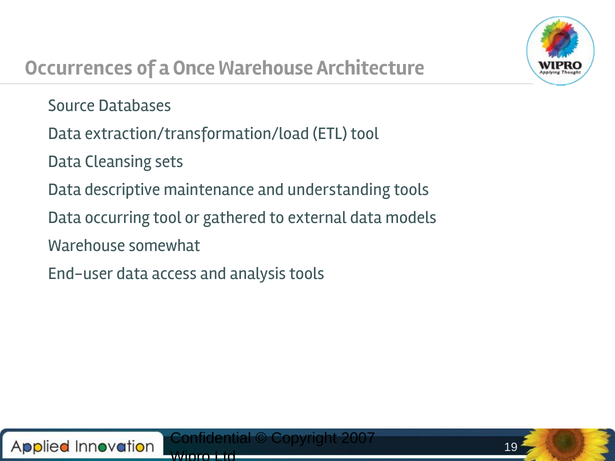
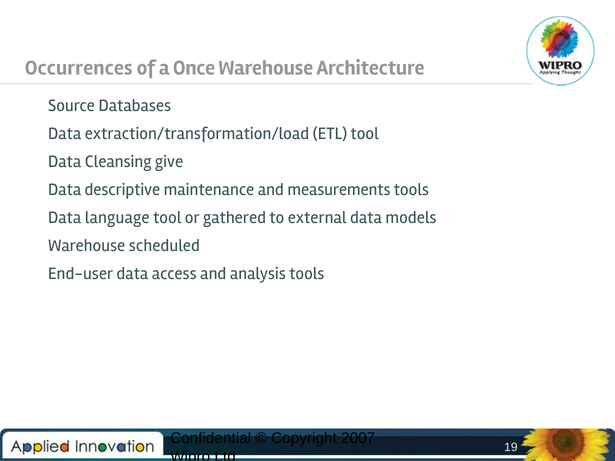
sets: sets -> give
understanding: understanding -> measurements
occurring: occurring -> language
somewhat: somewhat -> scheduled
